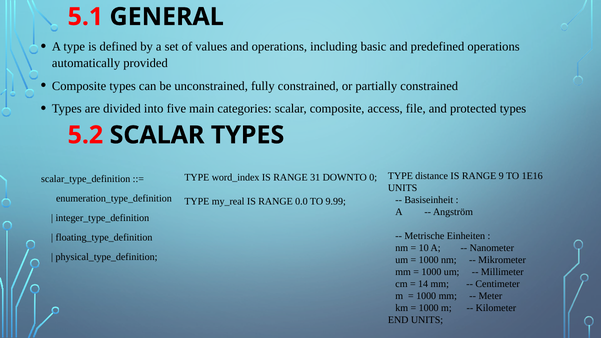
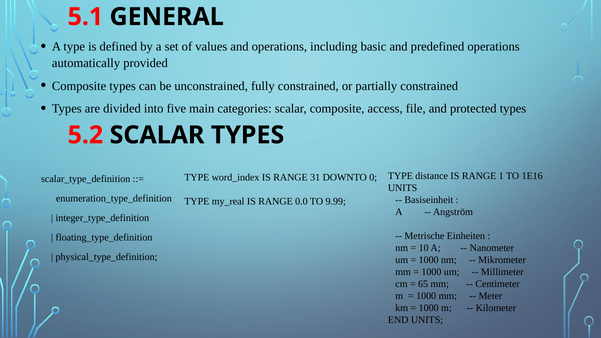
9: 9 -> 1
14: 14 -> 65
